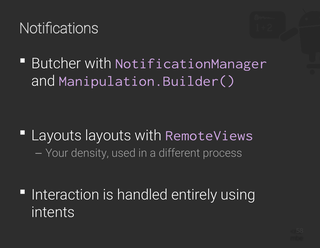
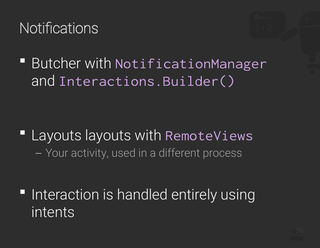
Manipulation.Builder(: Manipulation.Builder( -> Interactions.Builder(
density: density -> activity
